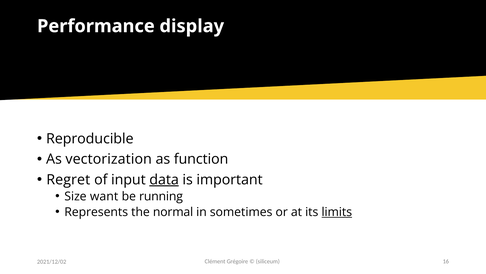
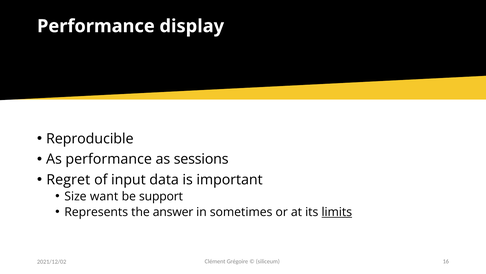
As vectorization: vectorization -> performance
function: function -> sessions
data underline: present -> none
running: running -> support
normal: normal -> answer
